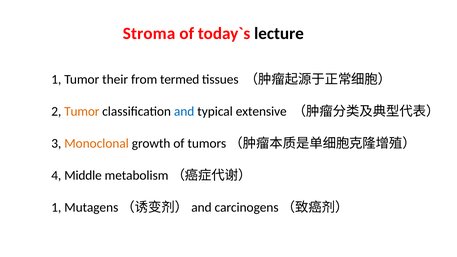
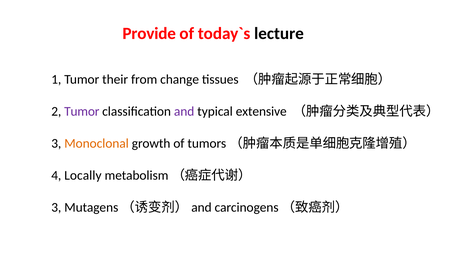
Stroma: Stroma -> Provide
termed: termed -> change
Tumor at (82, 112) colour: orange -> purple
and colour: blue -> purple
Middle: Middle -> Locally
1 at (56, 208): 1 -> 3
